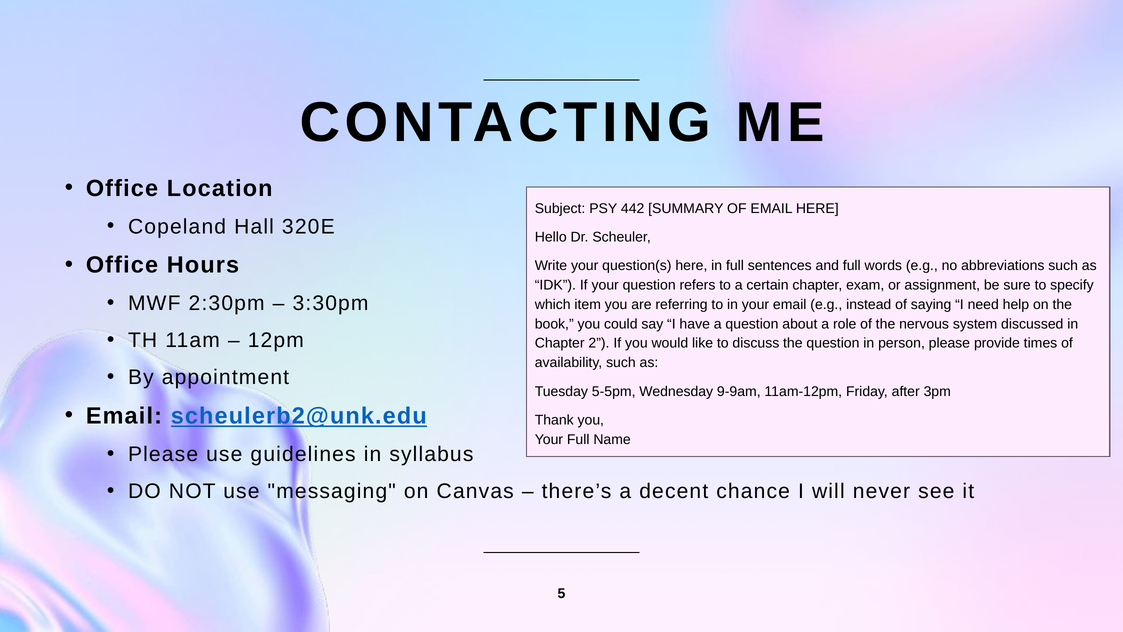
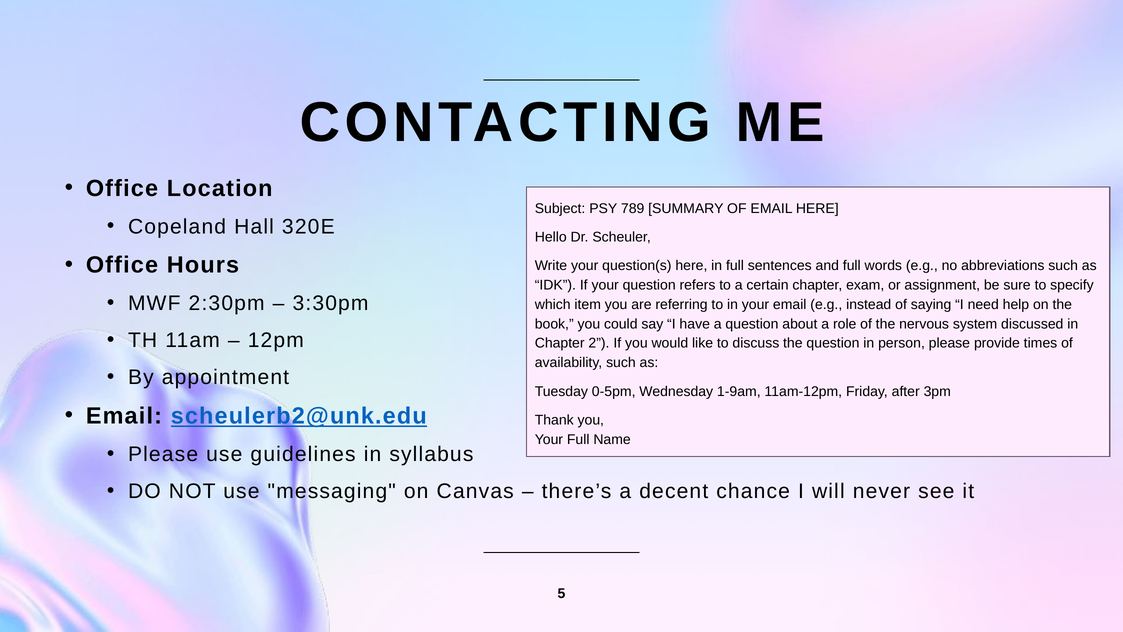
442: 442 -> 789
5-5pm: 5-5pm -> 0-5pm
9-9am: 9-9am -> 1-9am
